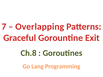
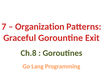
Overlapping: Overlapping -> Organization
